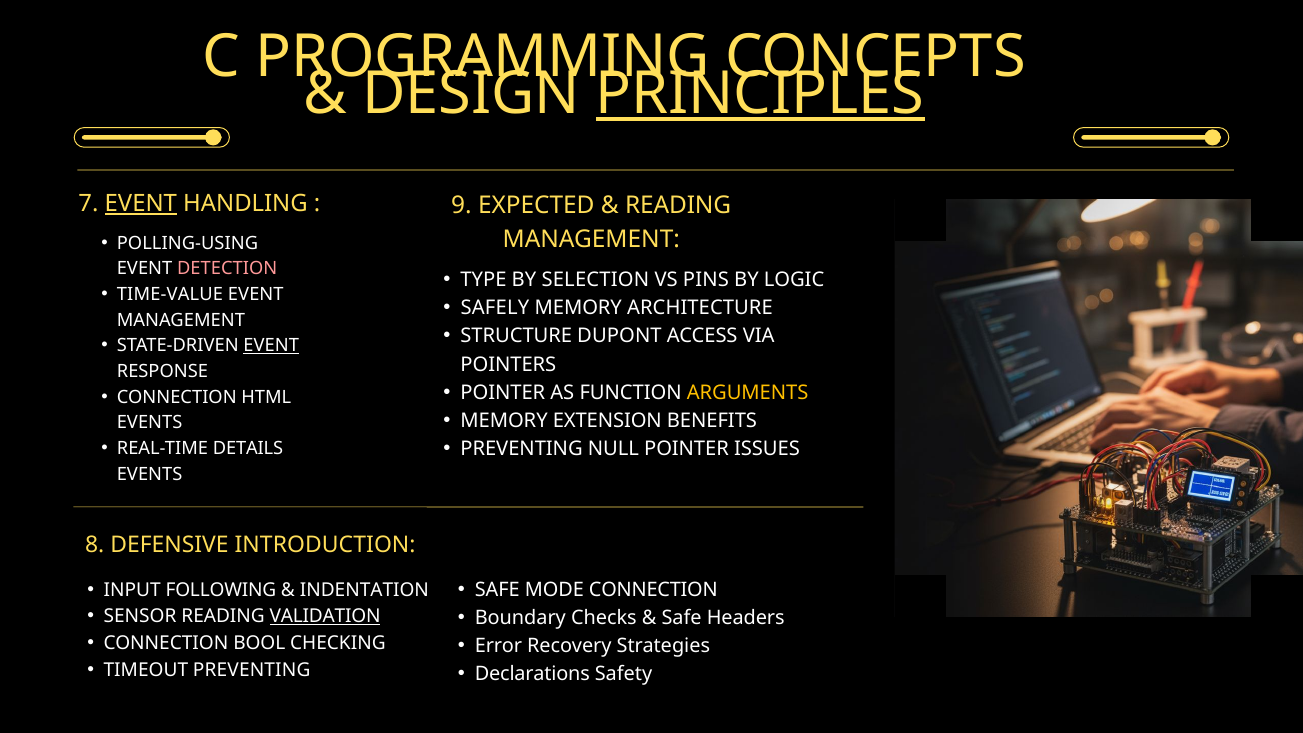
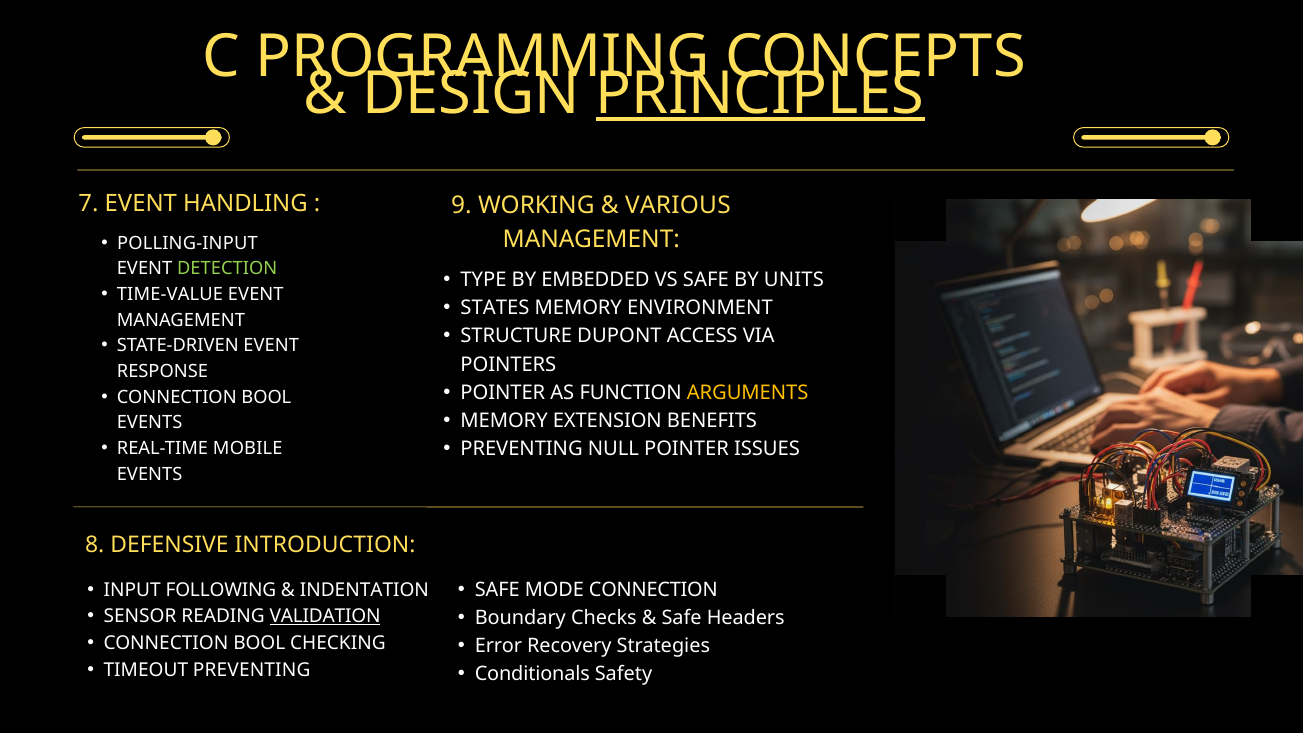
EVENT at (141, 204) underline: present -> none
EXPECTED: EXPECTED -> WORKING
READING at (678, 205): READING -> VARIOUS
POLLING-USING: POLLING-USING -> POLLING-INPUT
DETECTION colour: pink -> light green
SELECTION: SELECTION -> EMBEDDED
VS PINS: PINS -> SAFE
LOGIC: LOGIC -> UNITS
SAFELY: SAFELY -> STATES
ARCHITECTURE: ARCHITECTURE -> ENVIRONMENT
EVENT at (271, 346) underline: present -> none
HTML at (266, 397): HTML -> BOOL
DETAILS: DETAILS -> MOBILE
Declarations: Declarations -> Conditionals
